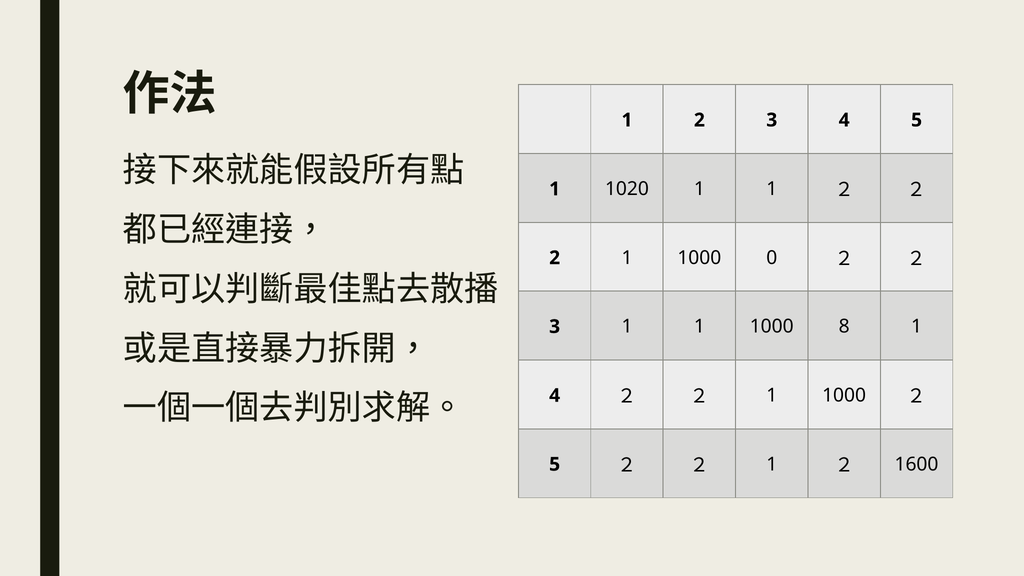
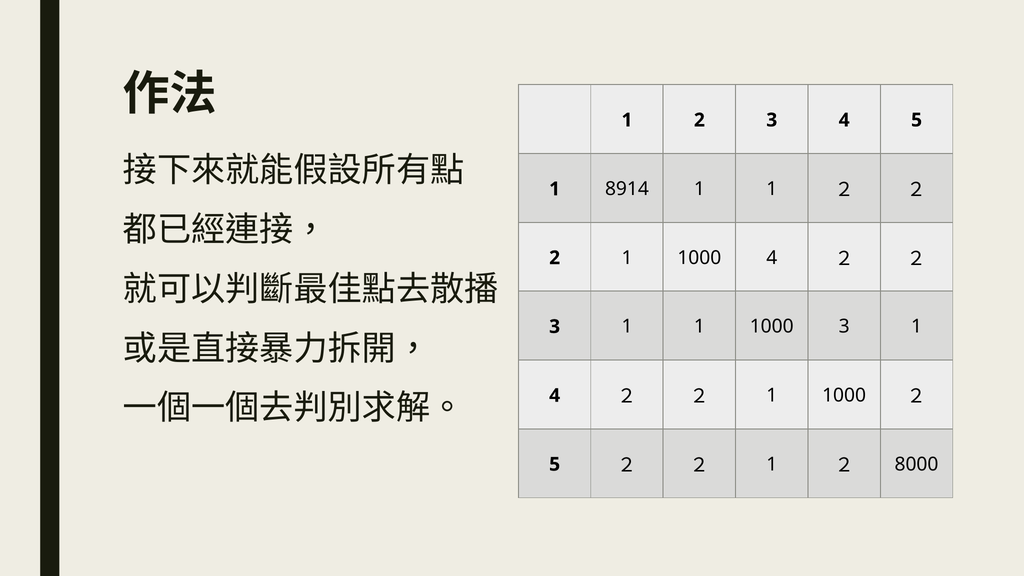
1020: 1020 -> 8914
1000 0: 0 -> 4
1000 8: 8 -> 3
1600: 1600 -> 8000
